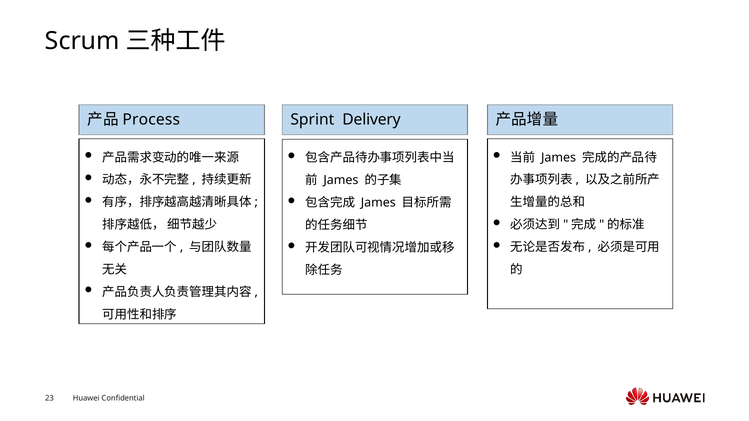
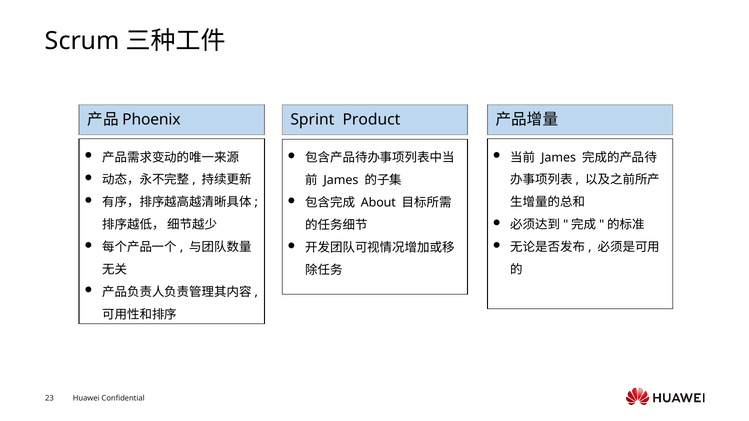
Process: Process -> Phoenix
Delivery: Delivery -> Product
James at (378, 203): James -> About
